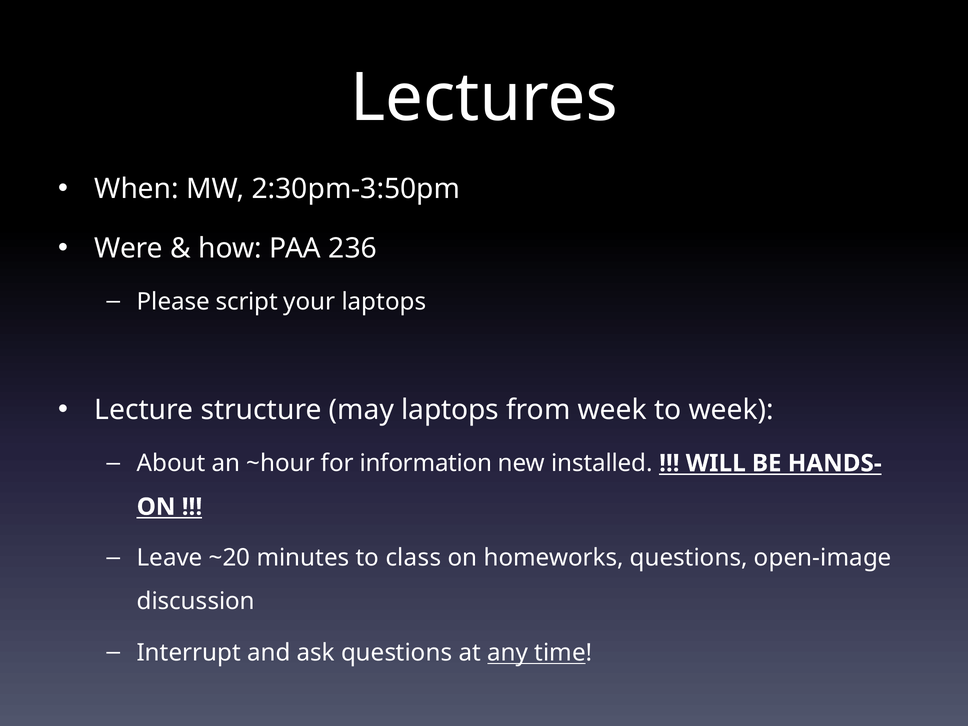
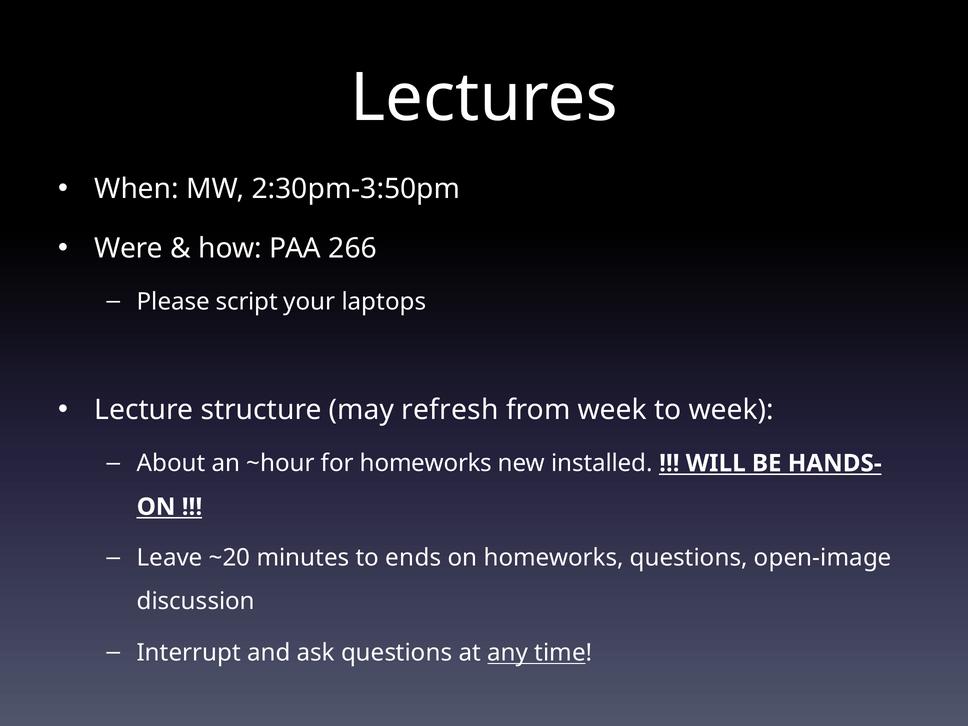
236: 236 -> 266
may laptops: laptops -> refresh
for information: information -> homeworks
class: class -> ends
